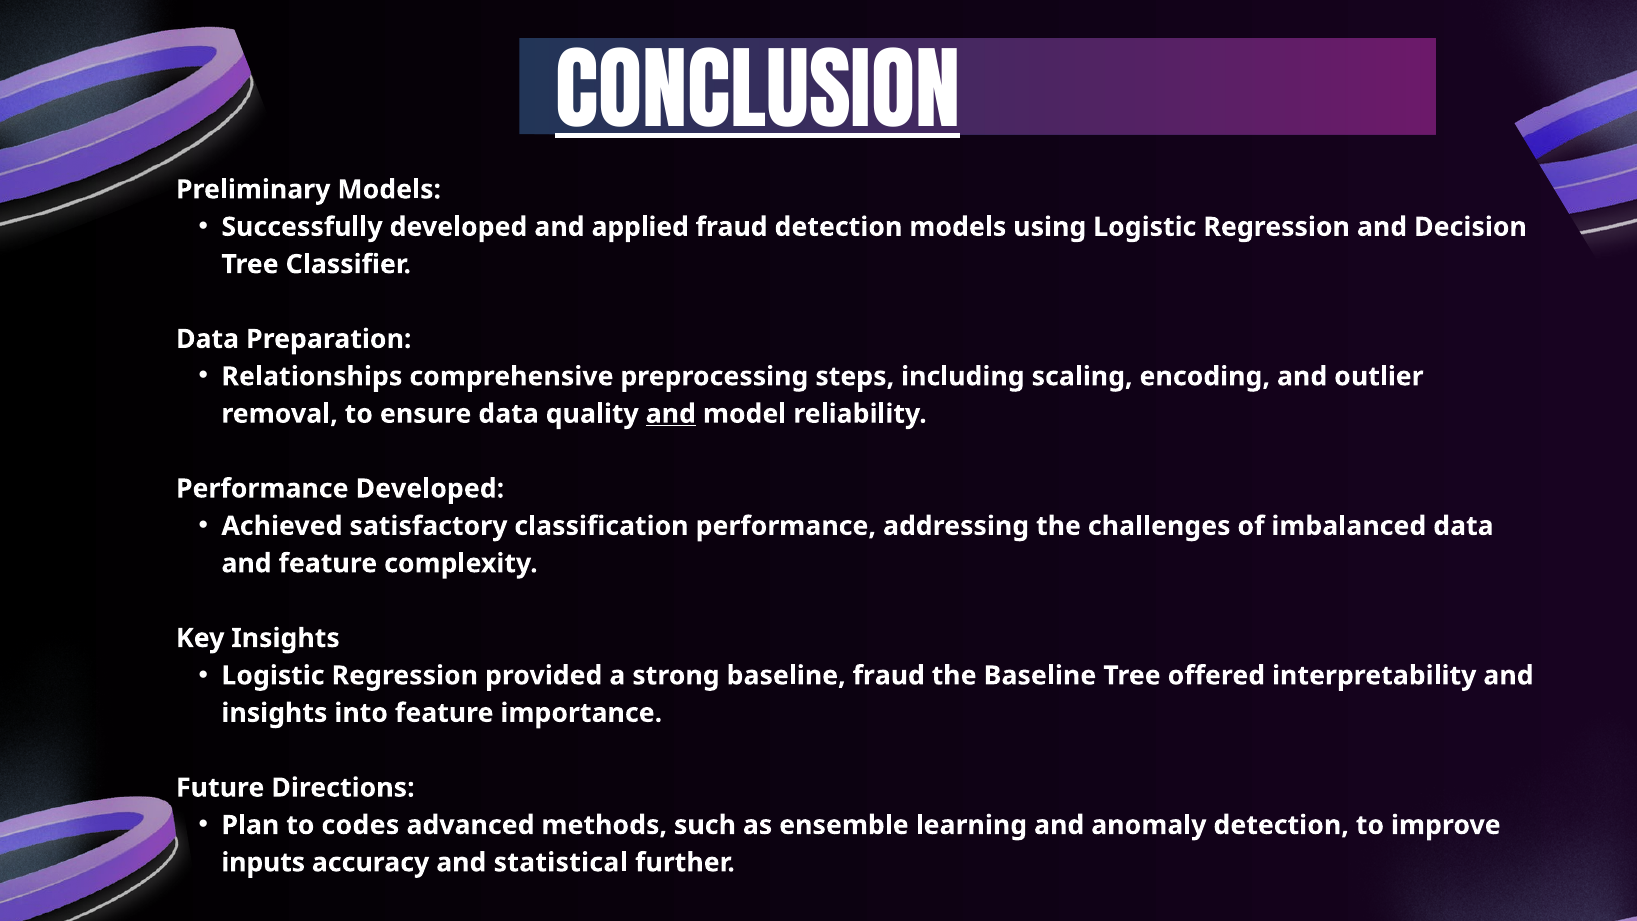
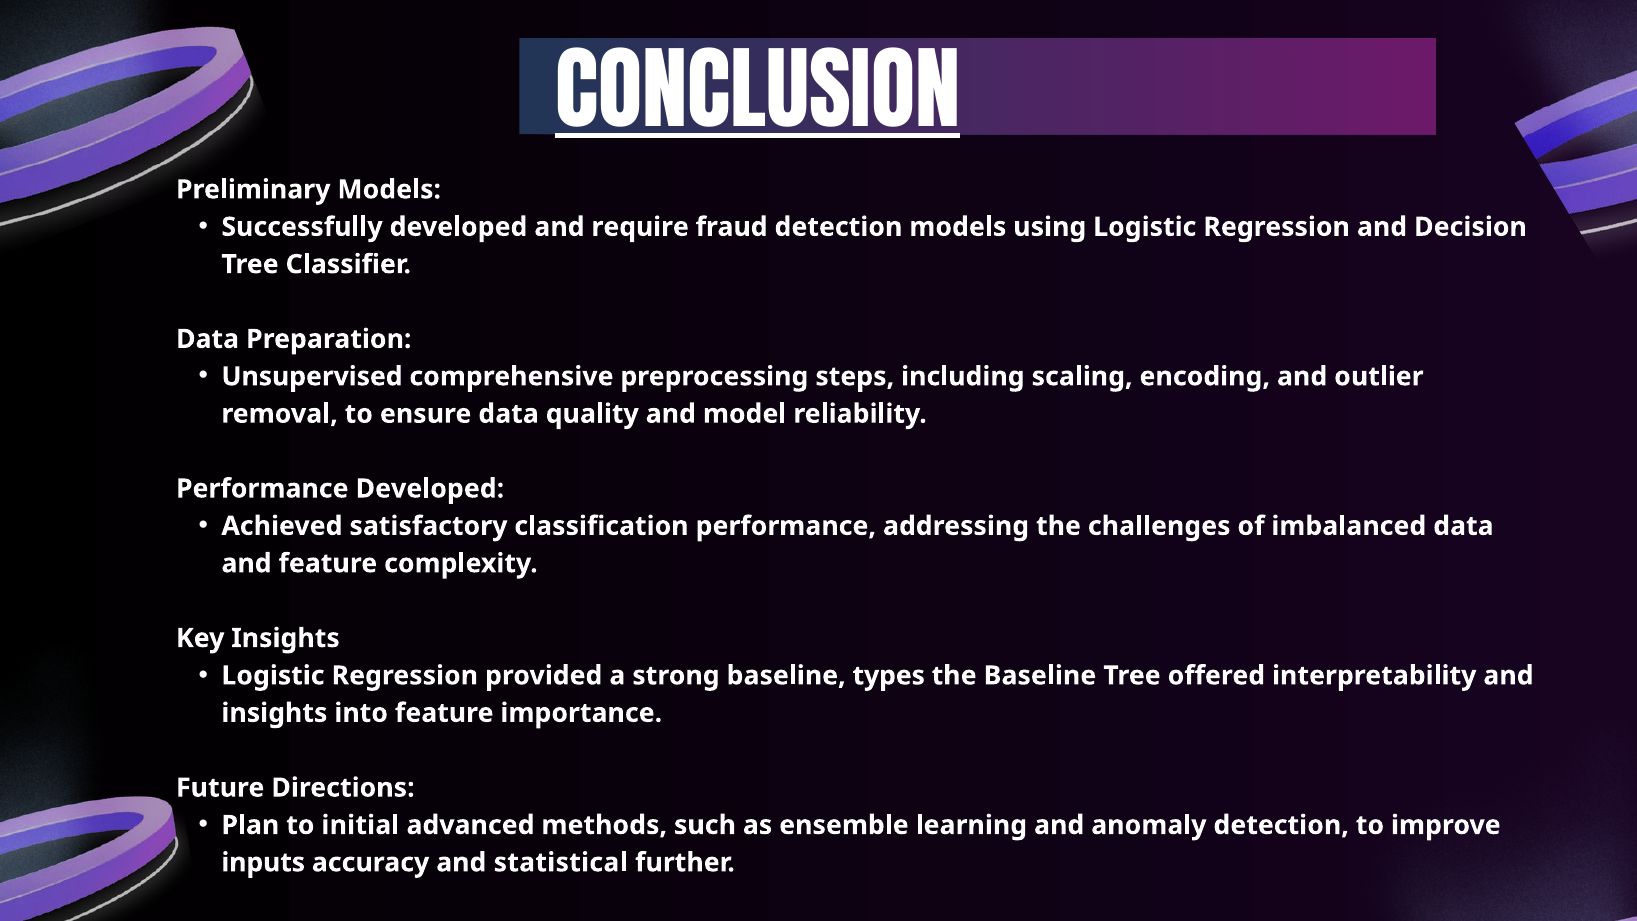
applied: applied -> require
Relationships: Relationships -> Unsupervised
and at (671, 414) underline: present -> none
baseline fraud: fraud -> types
codes: codes -> initial
